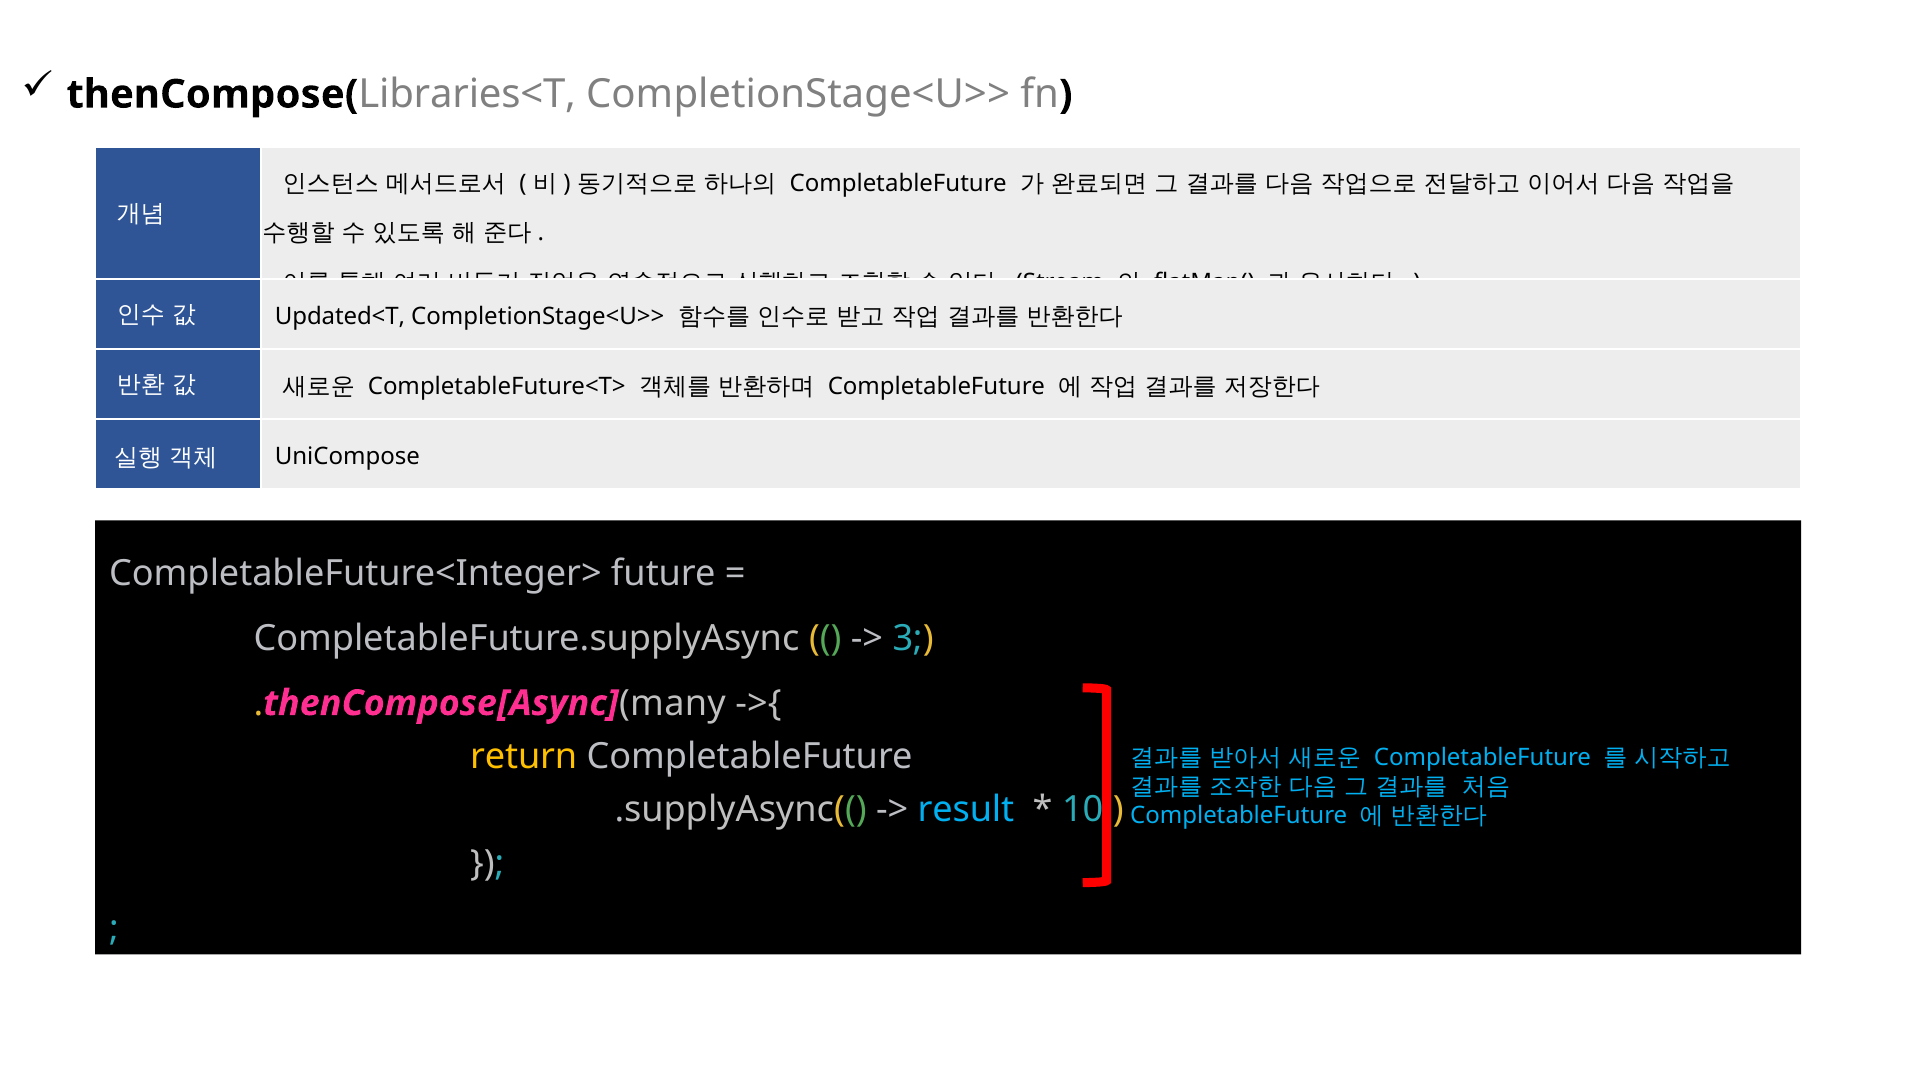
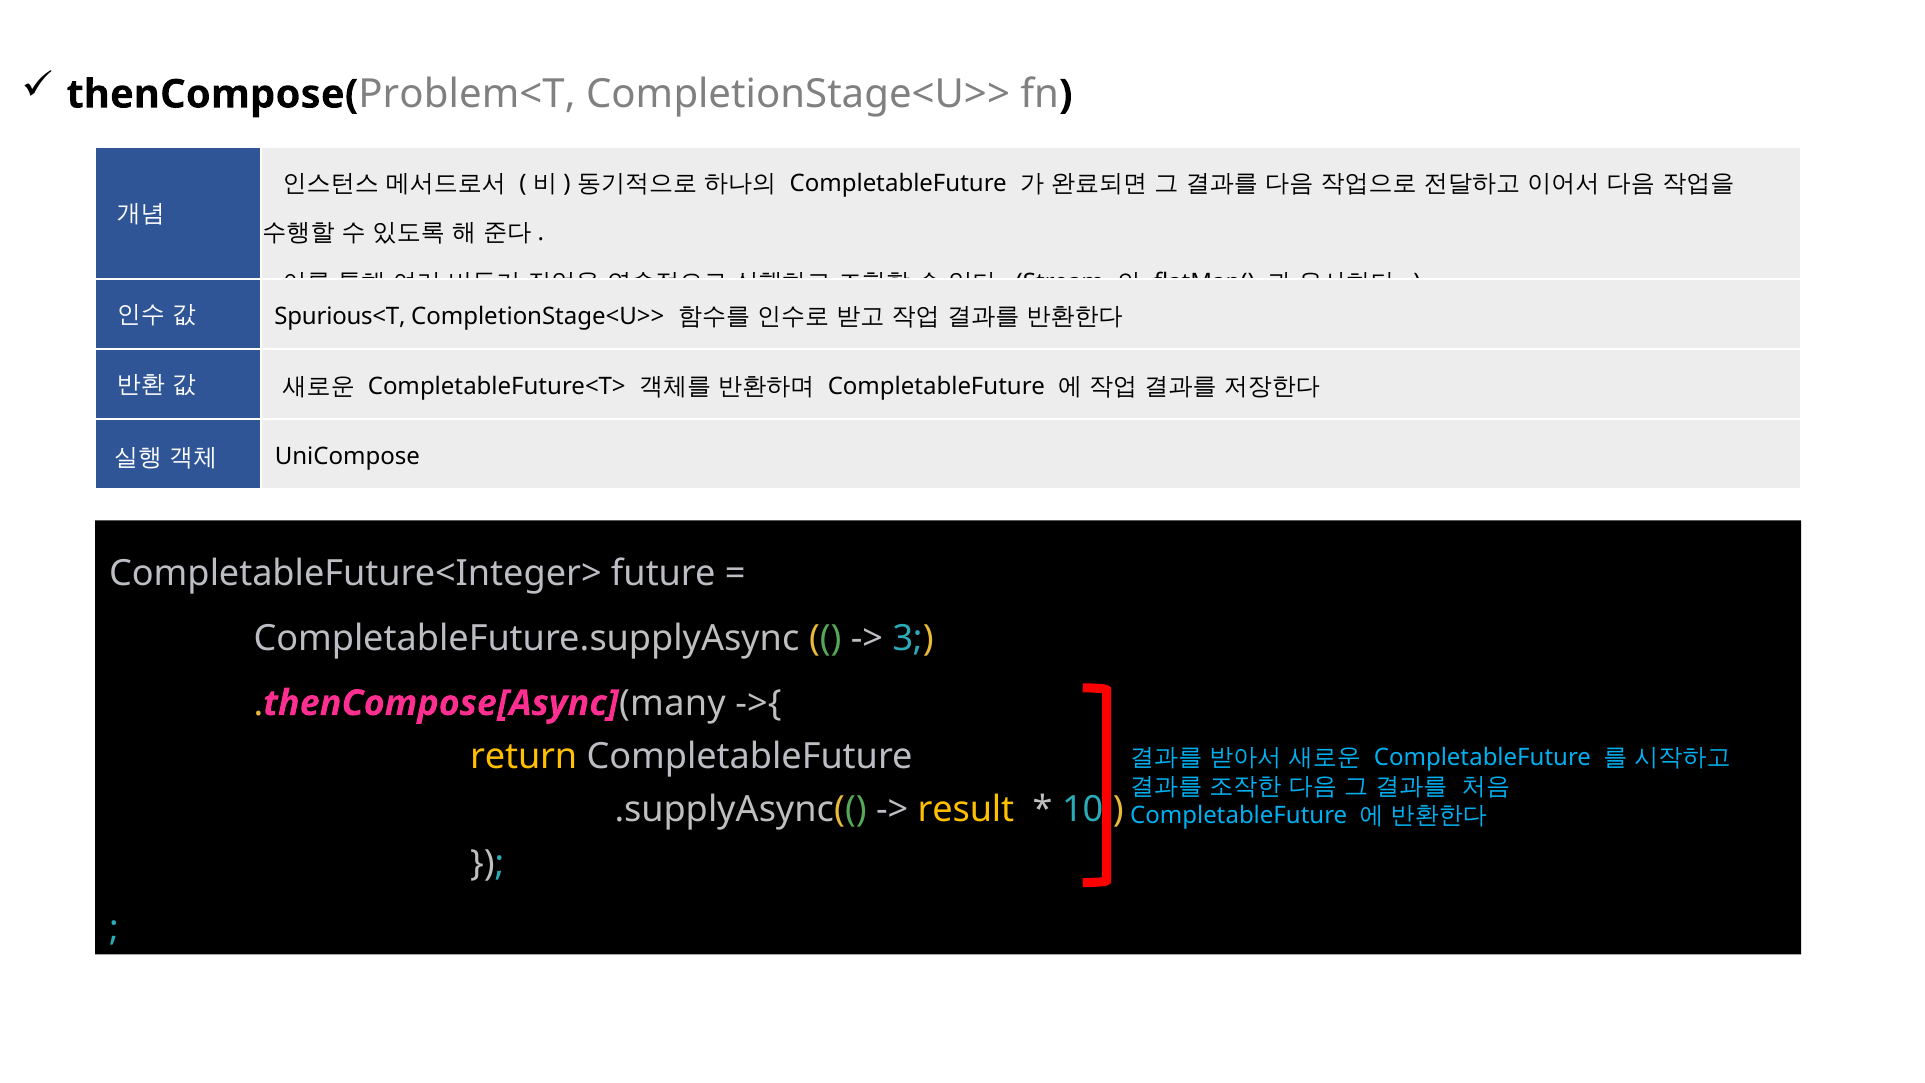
Libraries<T: Libraries<T -> Problem<T
Updated<T: Updated<T -> Spurious<T
result colour: light blue -> yellow
